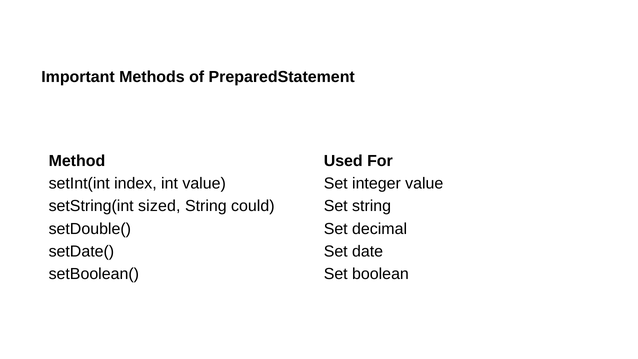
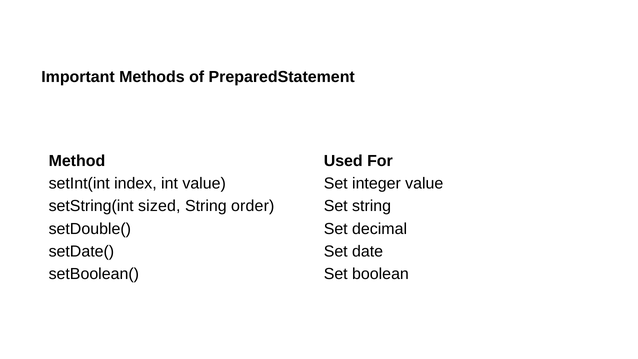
could: could -> order
